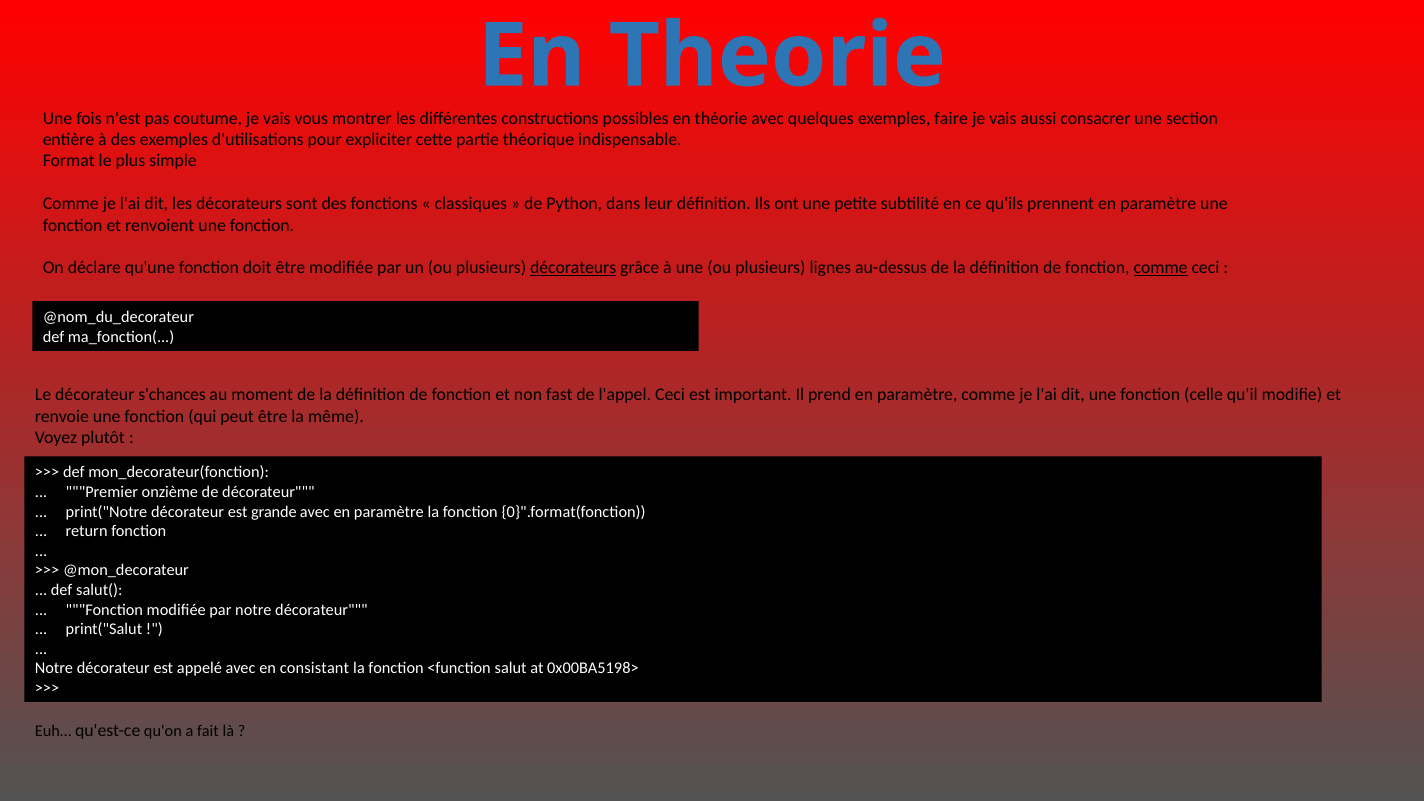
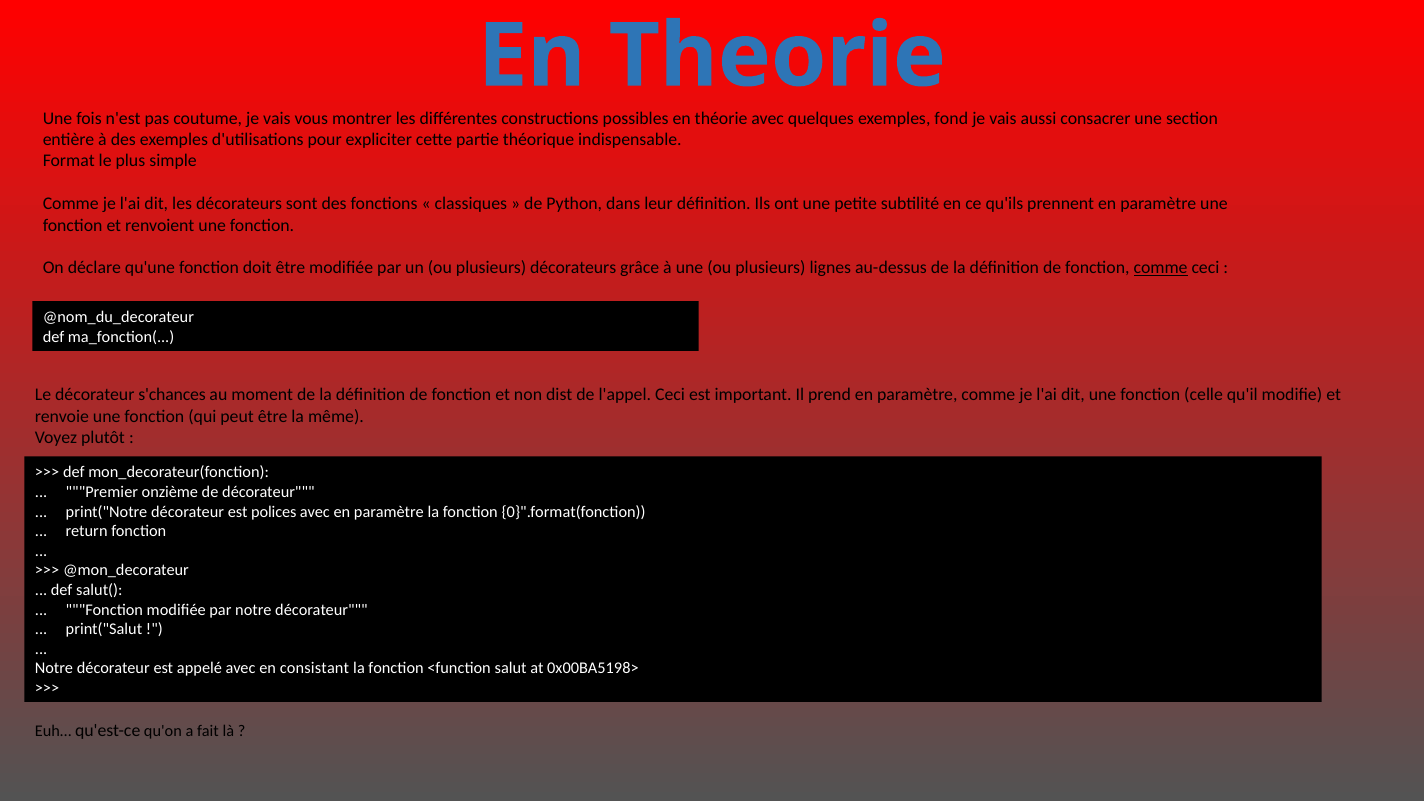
faire: faire -> fond
décorateurs at (573, 268) underline: present -> none
fast: fast -> dist
grande: grande -> polices
